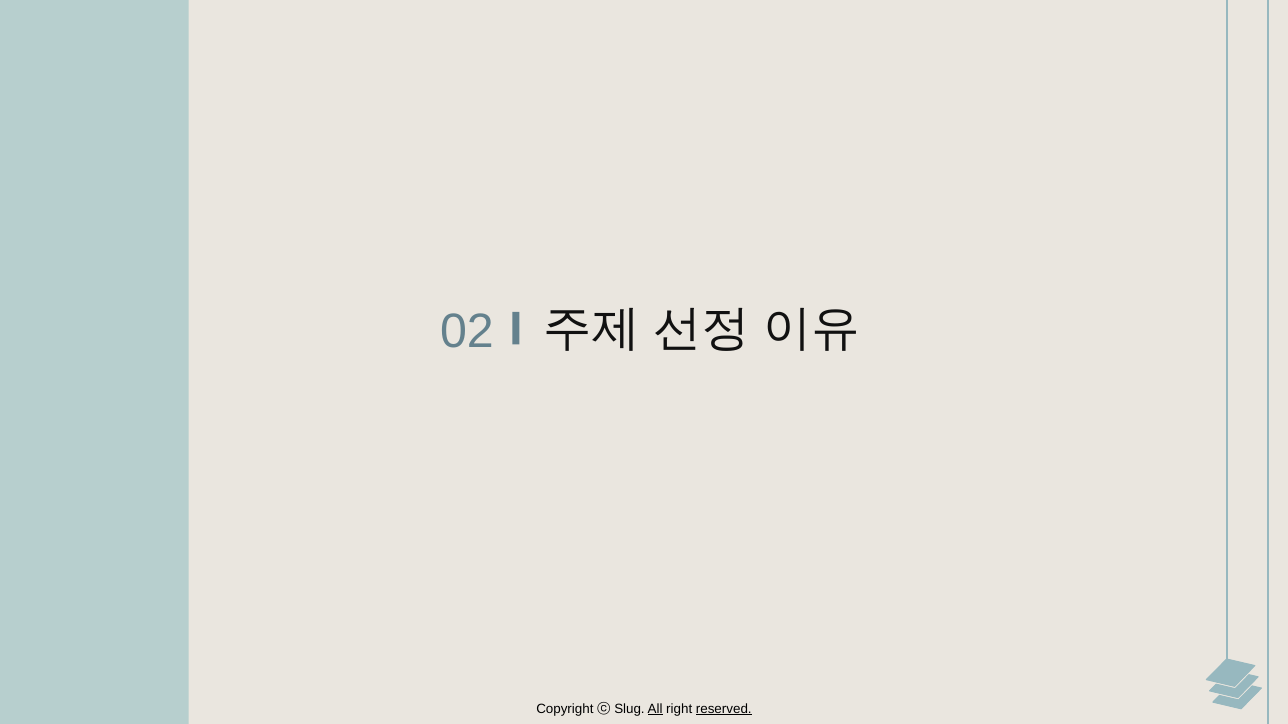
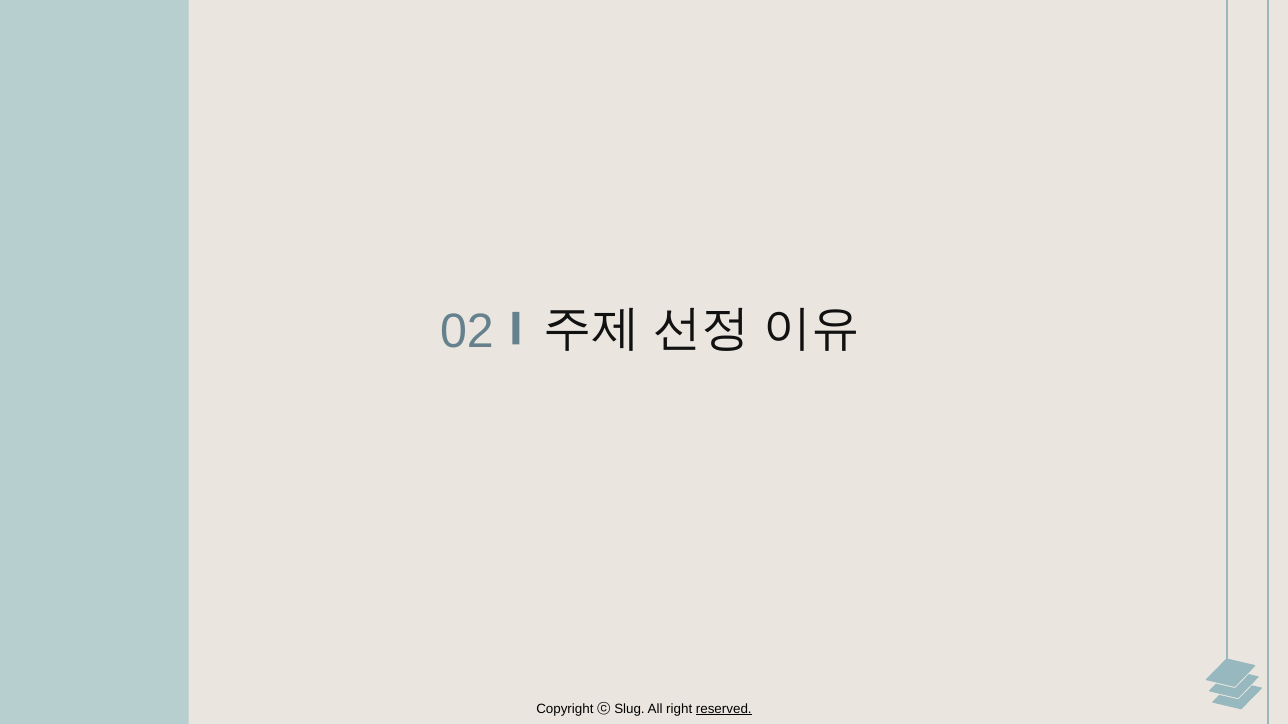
All underline: present -> none
